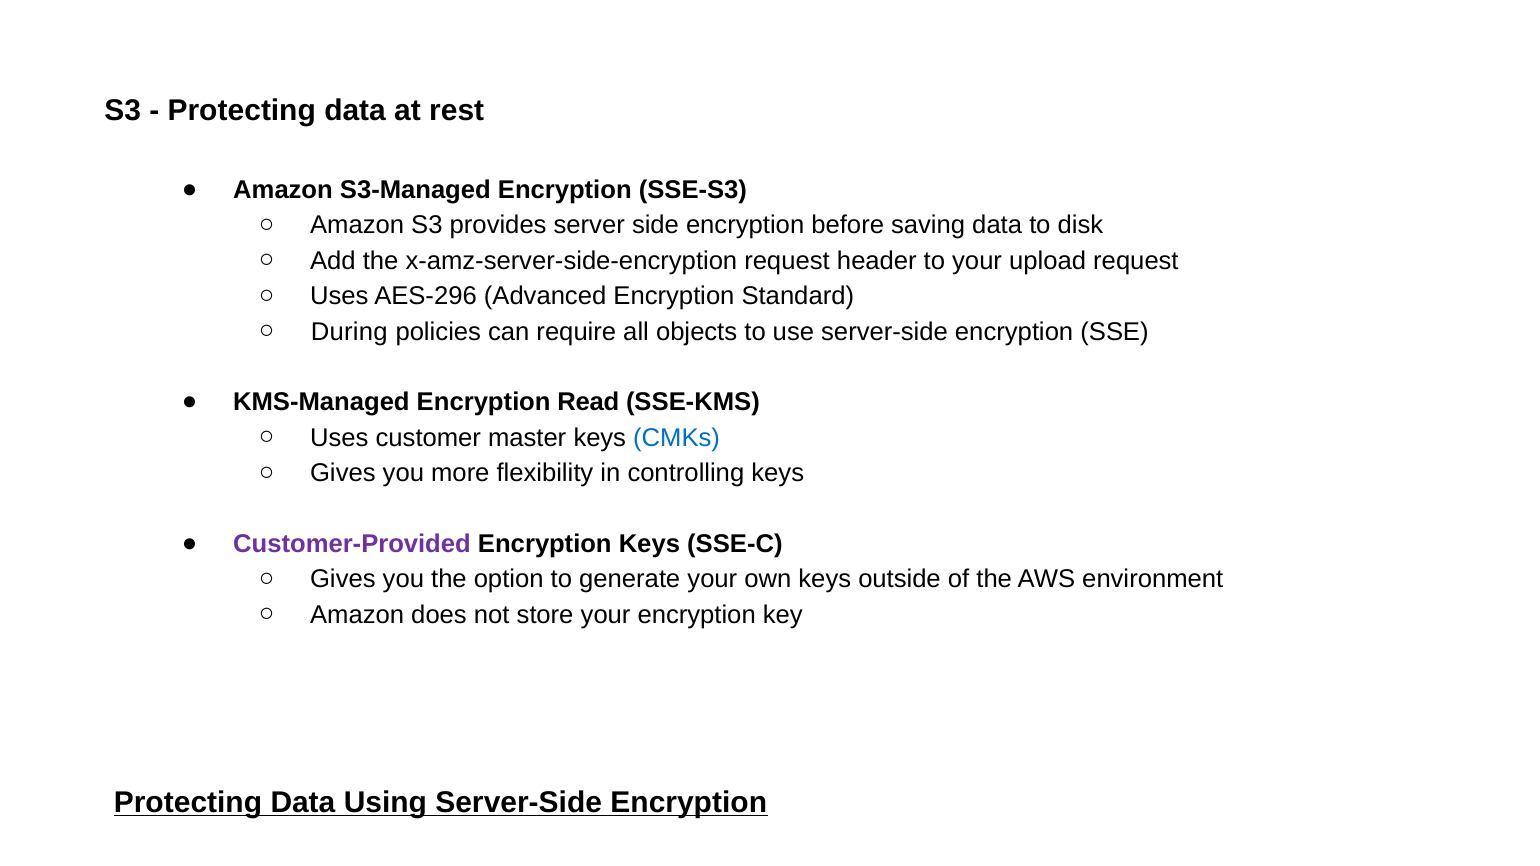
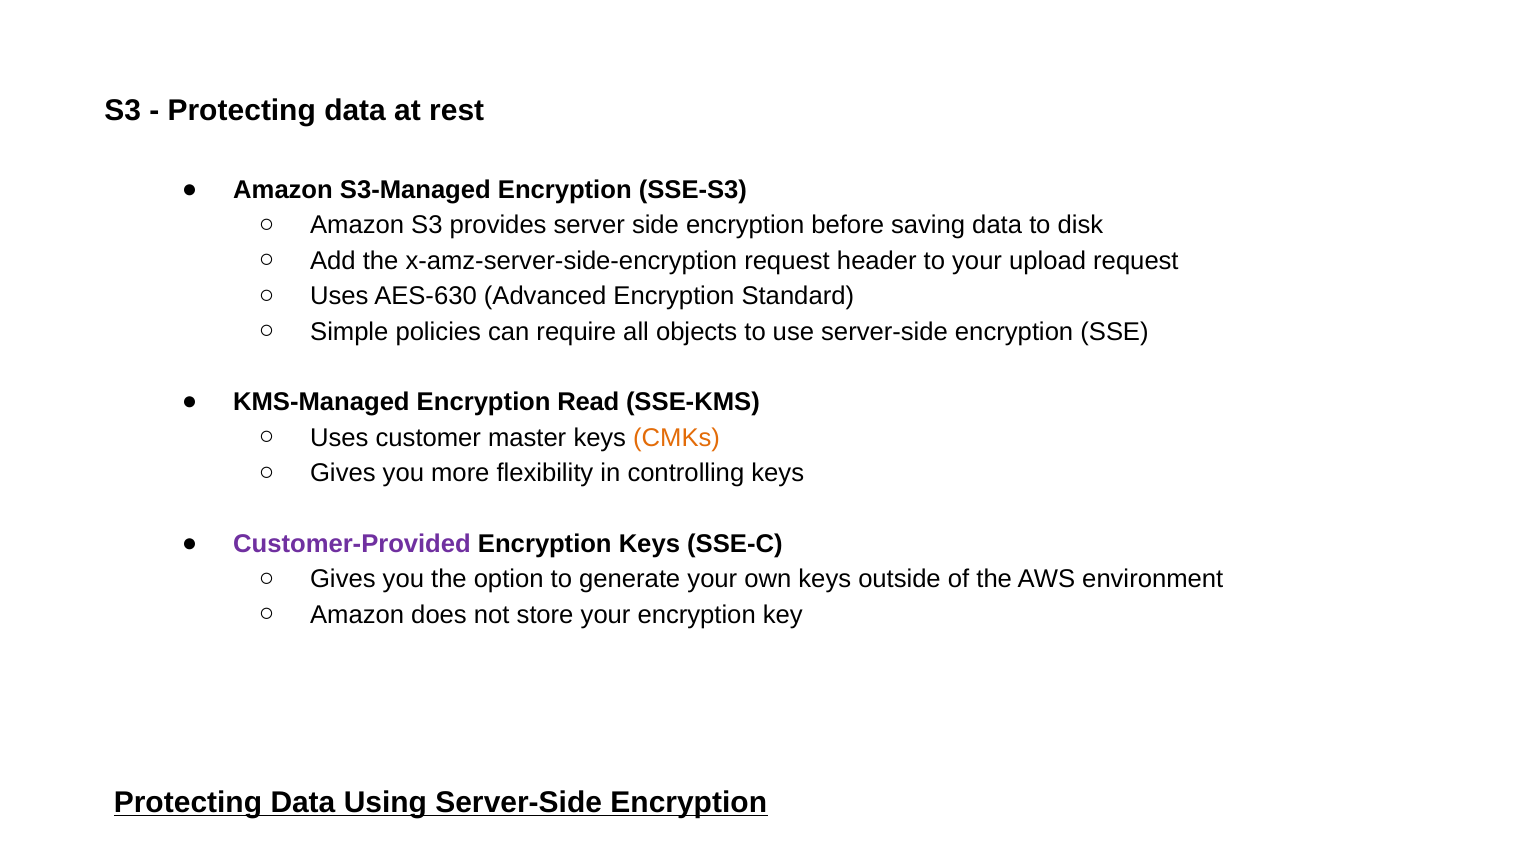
AES-296: AES-296 -> AES-630
During: During -> Simple
CMKs colour: blue -> orange
